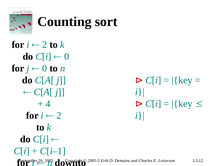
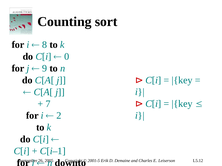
2 at (45, 45): 2 -> 8
0 at (45, 69): 0 -> 9
4: 4 -> 7
